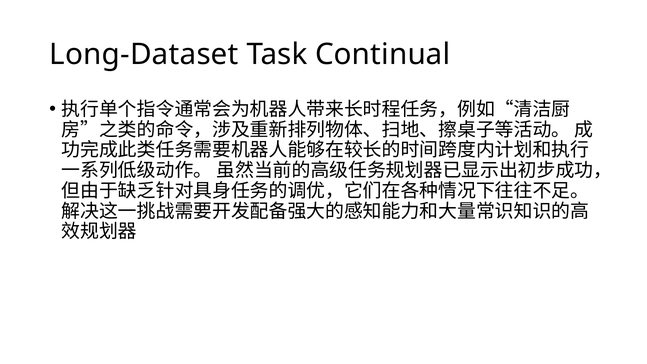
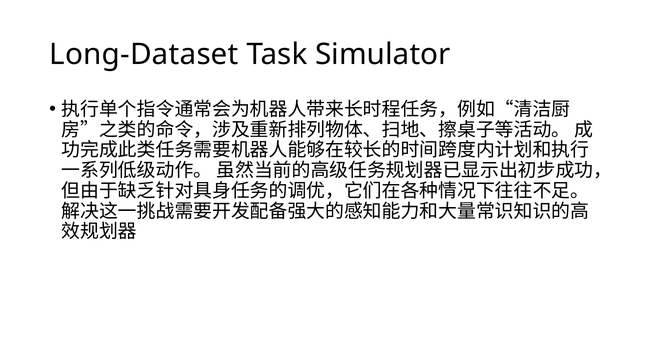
Continual: Continual -> Simulator
